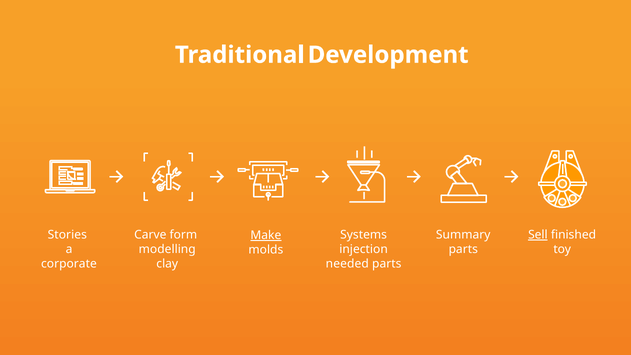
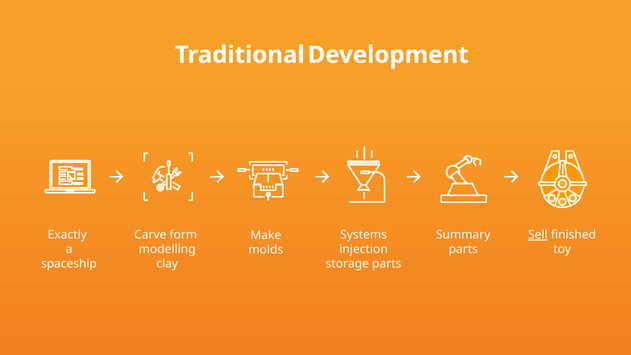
Stories: Stories -> Exactly
Make underline: present -> none
corporate: corporate -> spaceship
needed: needed -> storage
